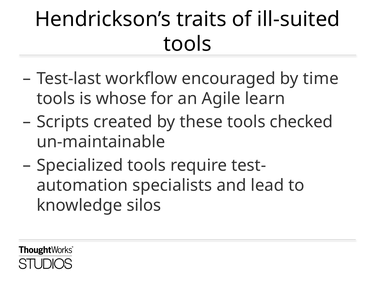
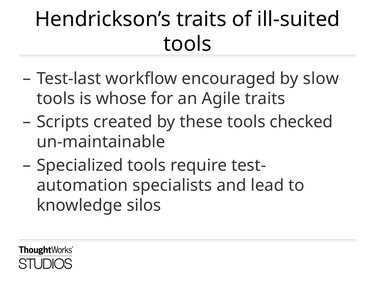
time: time -> slow
Agile learn: learn -> traits
